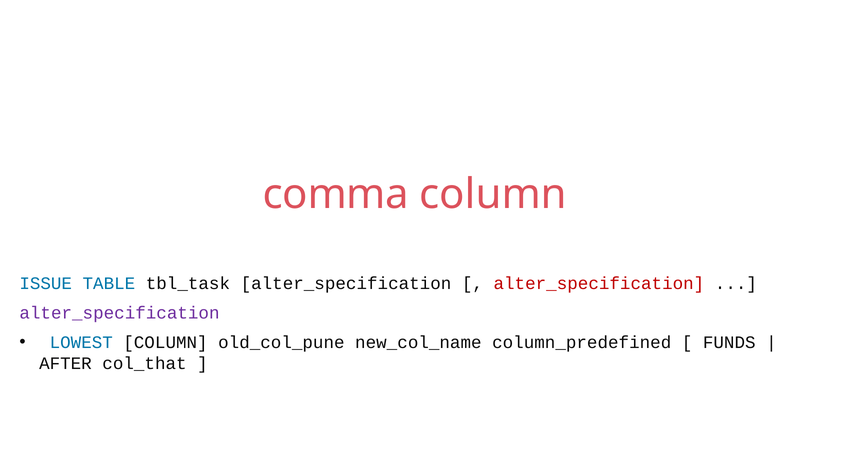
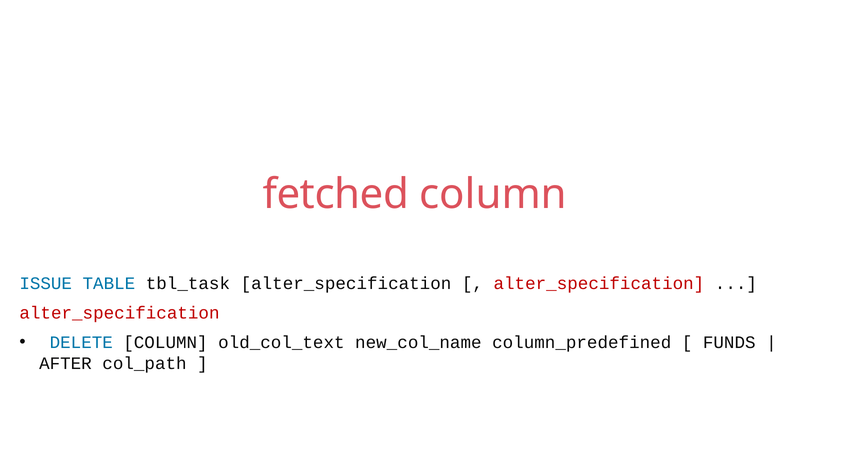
comma: comma -> fetched
alter_specification at (119, 313) colour: purple -> red
LOWEST: LOWEST -> DELETE
old_col_pune: old_col_pune -> old_col_text
col_that: col_that -> col_path
